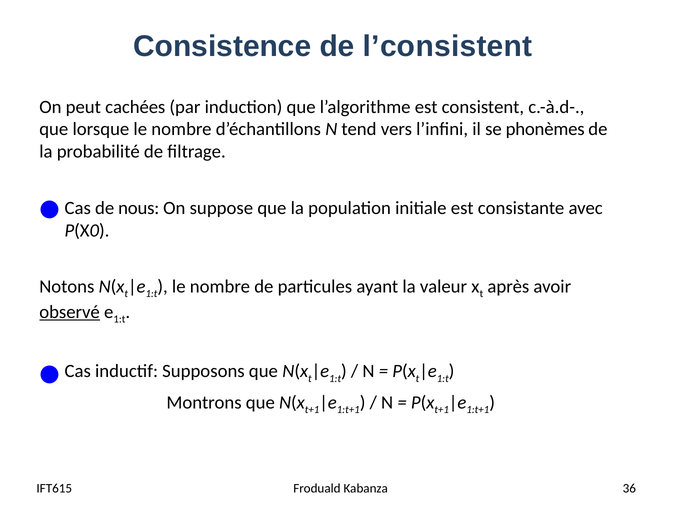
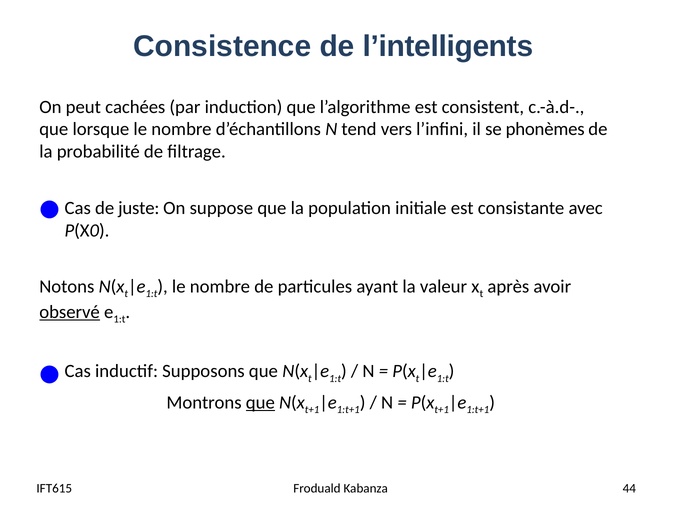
l’consistent: l’consistent -> l’intelligents
nous: nous -> juste
que at (260, 403) underline: none -> present
36: 36 -> 44
